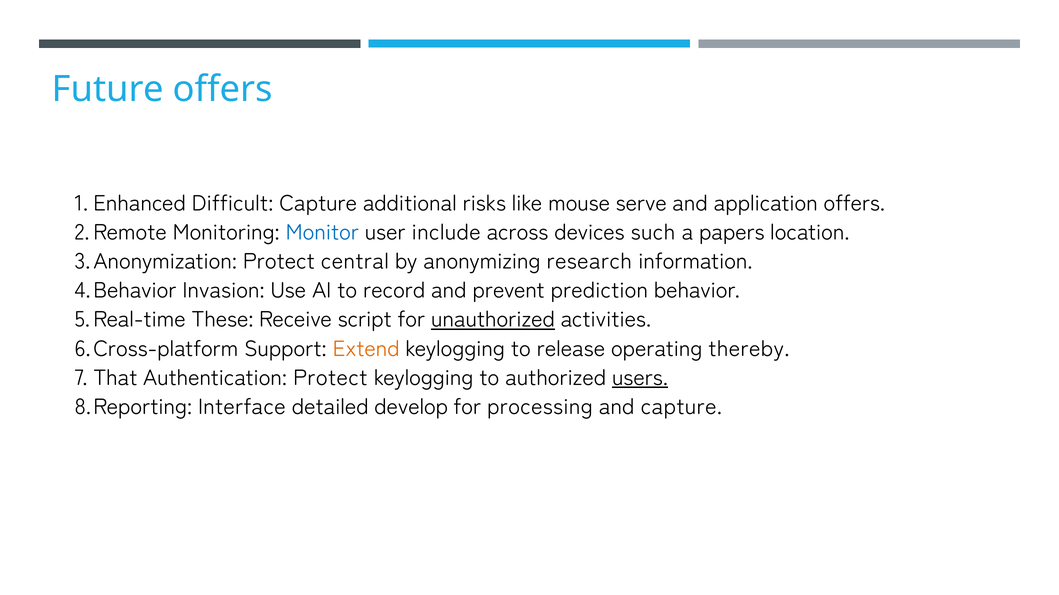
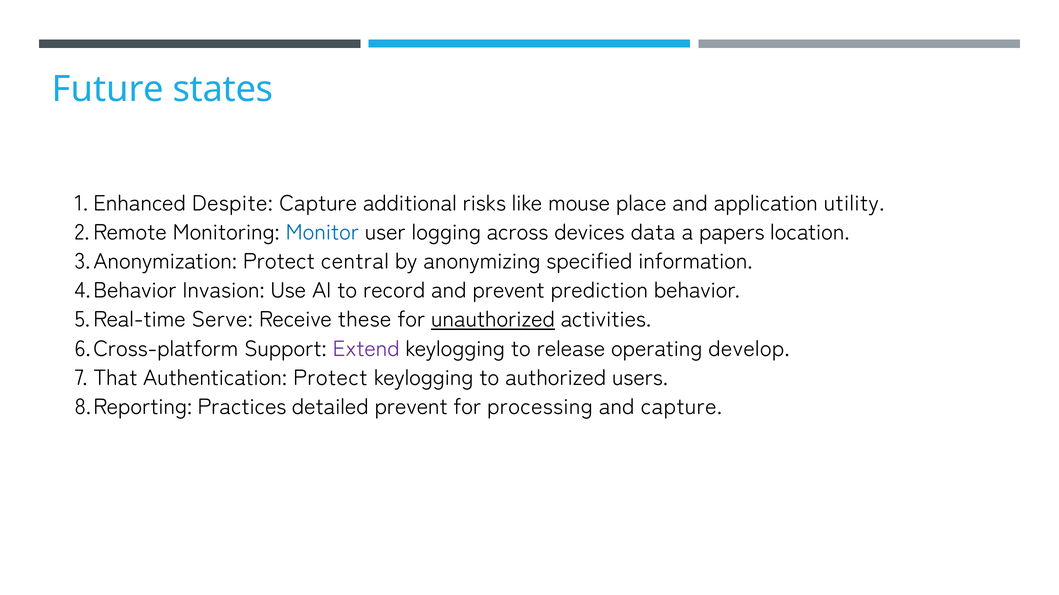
Future offers: offers -> states
Difficult: Difficult -> Despite
serve: serve -> place
application offers: offers -> utility
include: include -> logging
such: such -> data
research: research -> specified
These: These -> Serve
script: script -> these
Extend colour: orange -> purple
thereby: thereby -> develop
users underline: present -> none
Interface: Interface -> Practices
detailed develop: develop -> prevent
